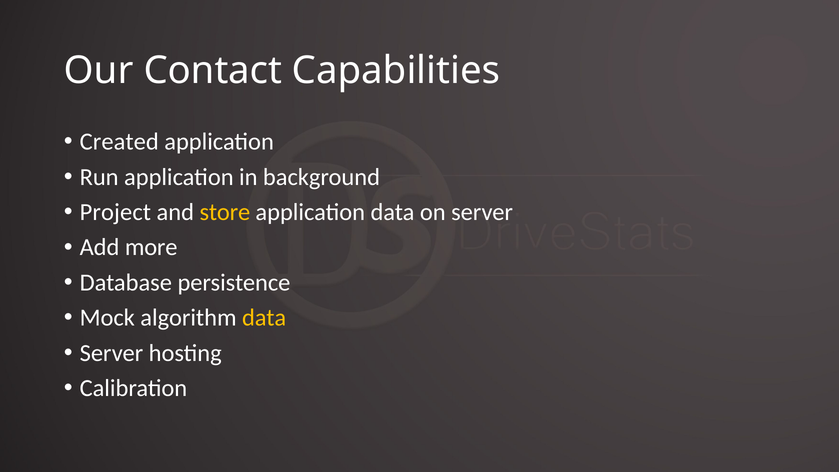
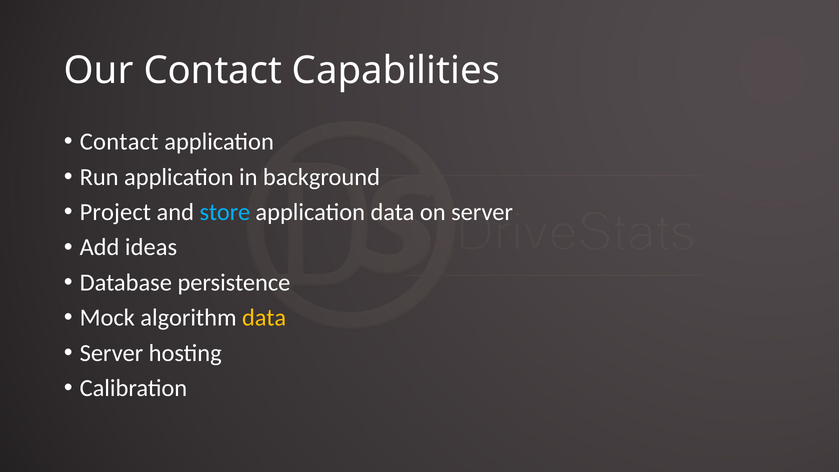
Created at (119, 142): Created -> Contact
store colour: yellow -> light blue
more: more -> ideas
